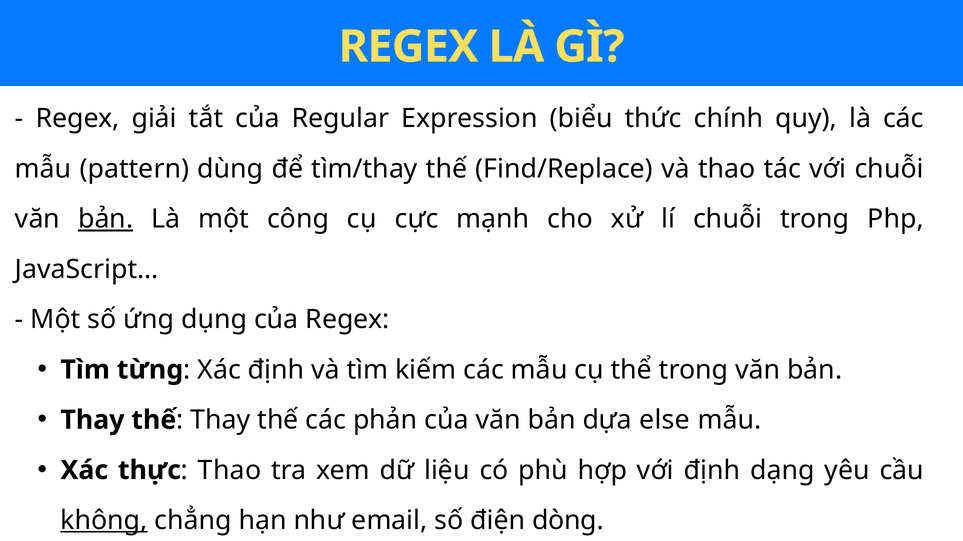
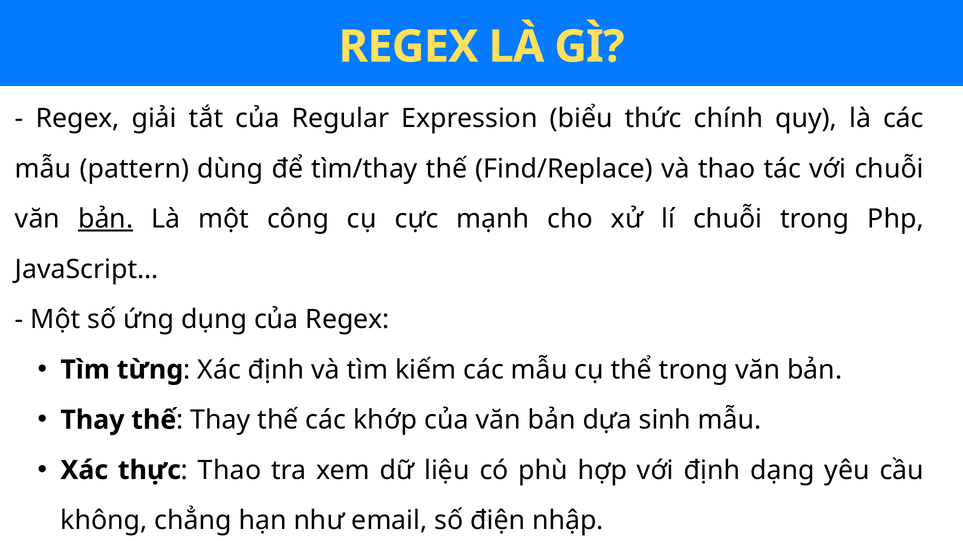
phản: phản -> khớp
else: else -> sinh
không underline: present -> none
dòng: dòng -> nhập
